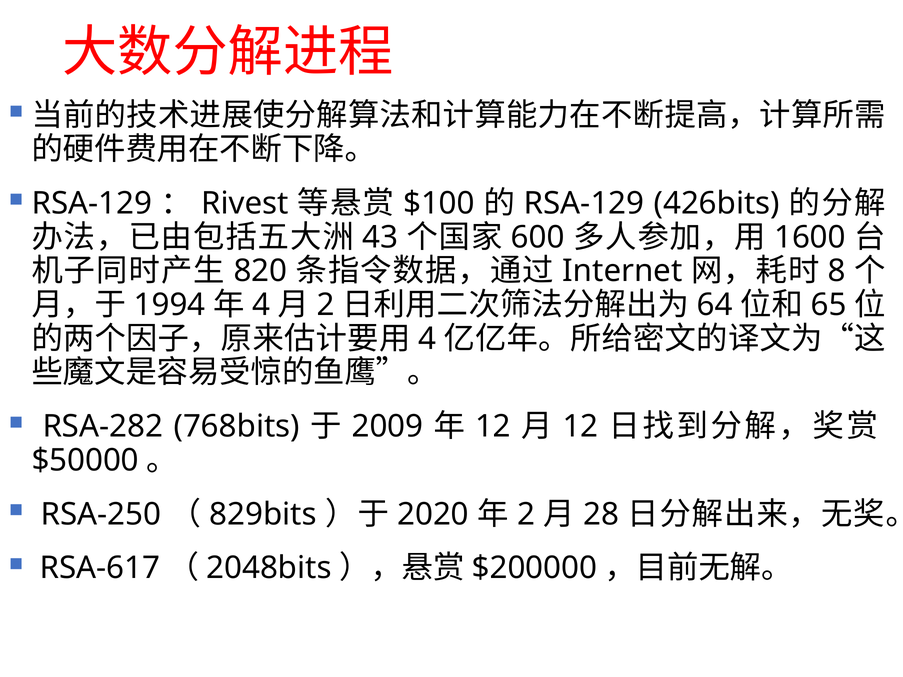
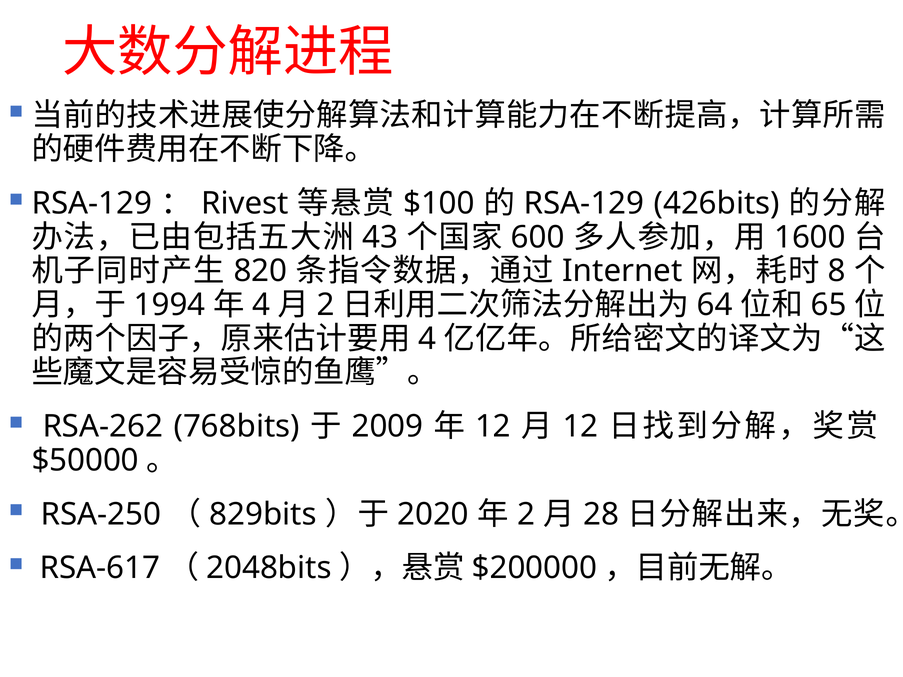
RSA-282: RSA-282 -> RSA-262
